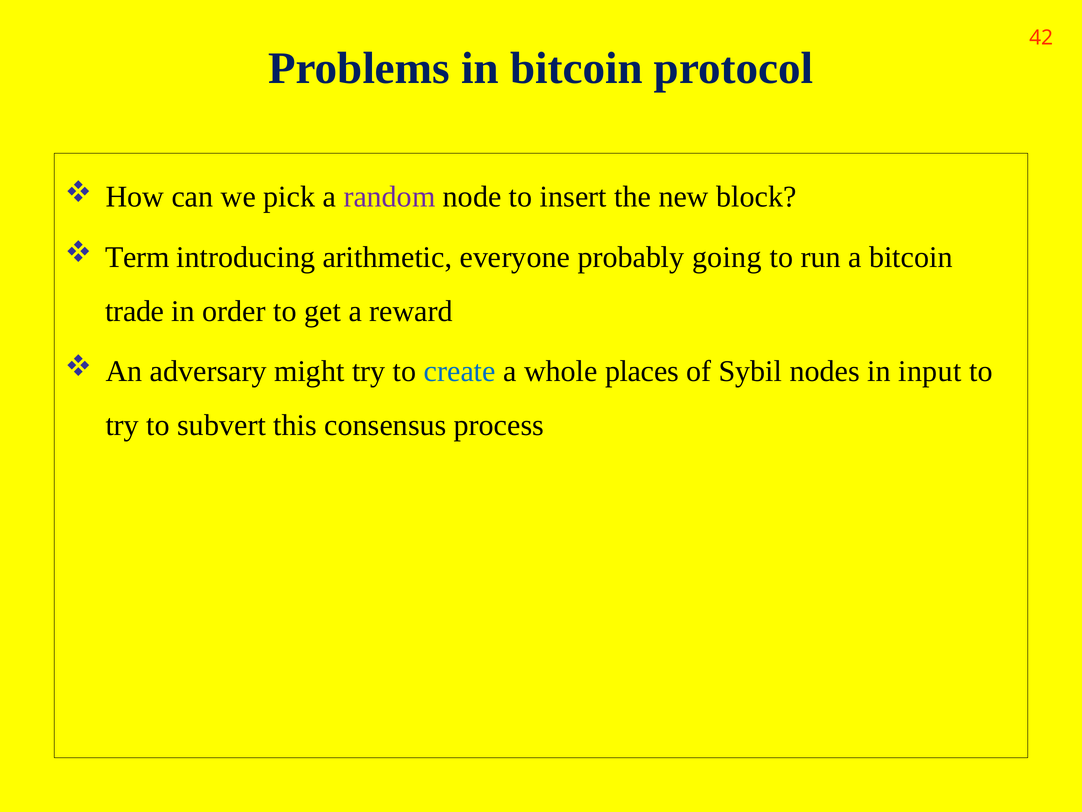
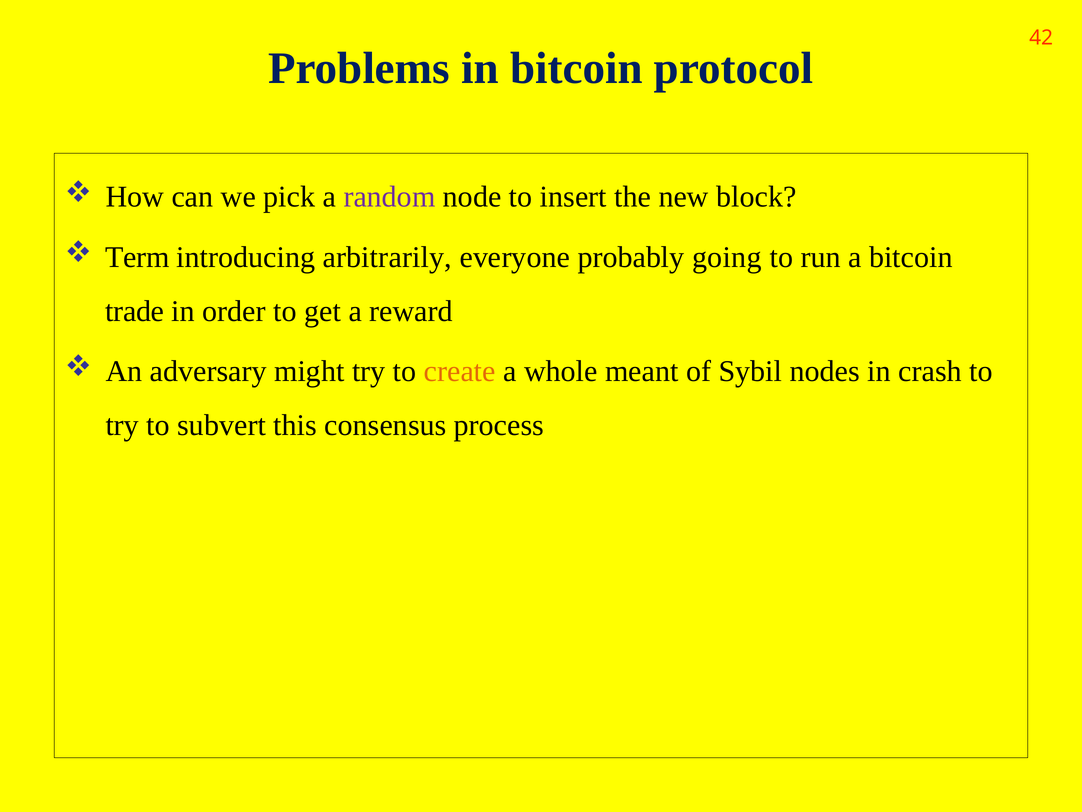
arithmetic: arithmetic -> arbitrarily
create colour: blue -> orange
places: places -> meant
input: input -> crash
